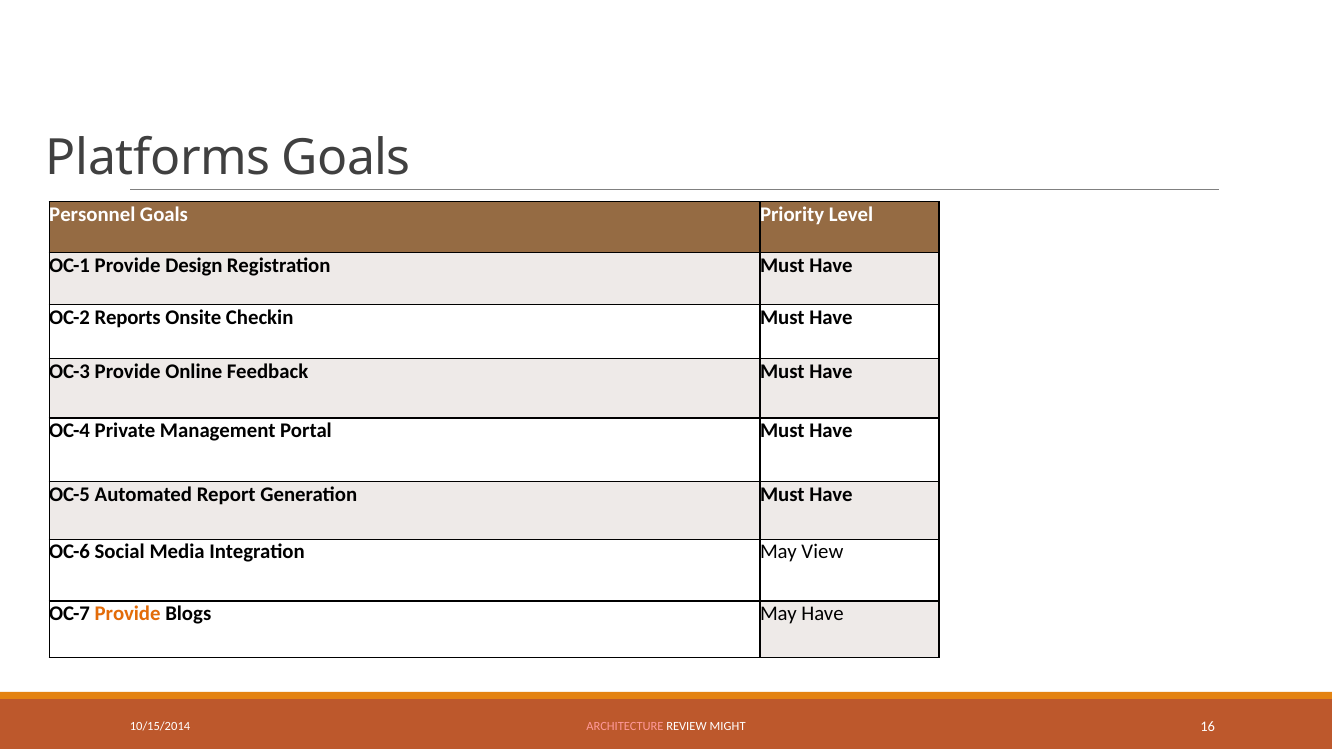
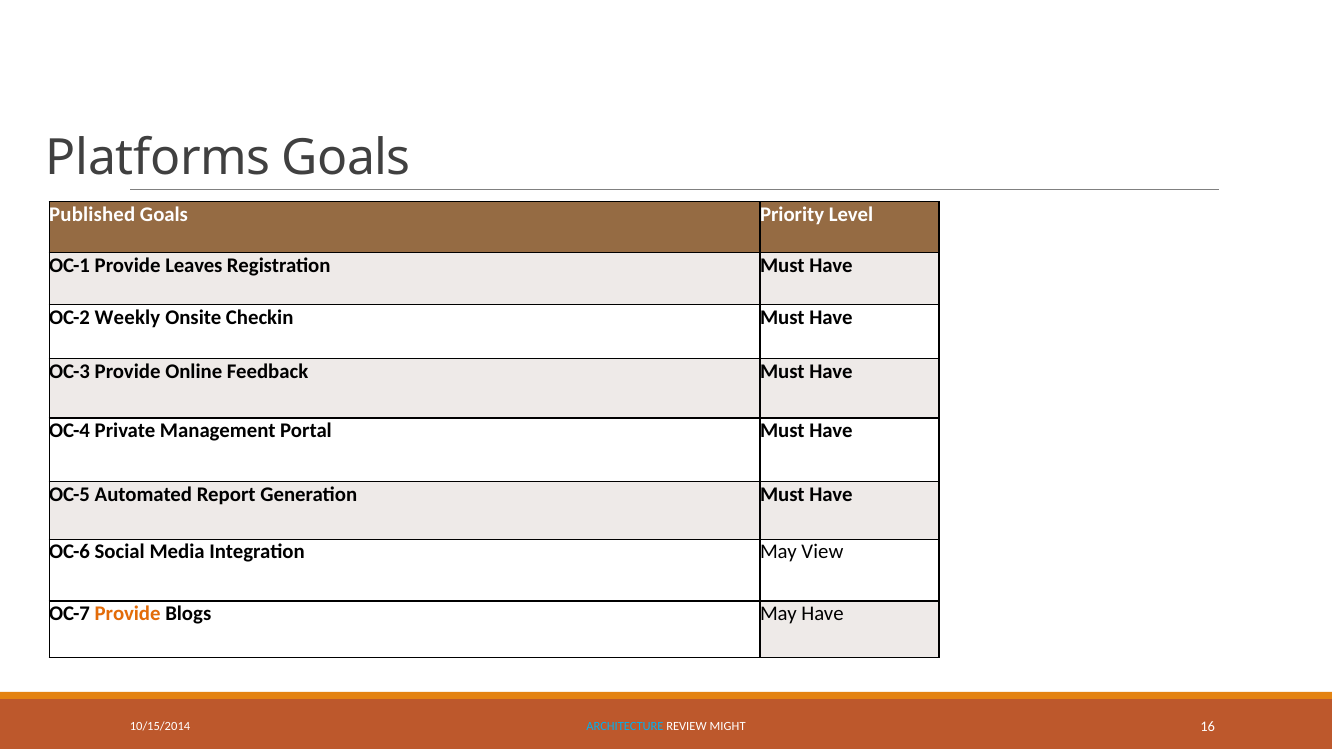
Personnel: Personnel -> Published
Design: Design -> Leaves
Reports: Reports -> Weekly
ARCHITECTURE colour: pink -> light blue
